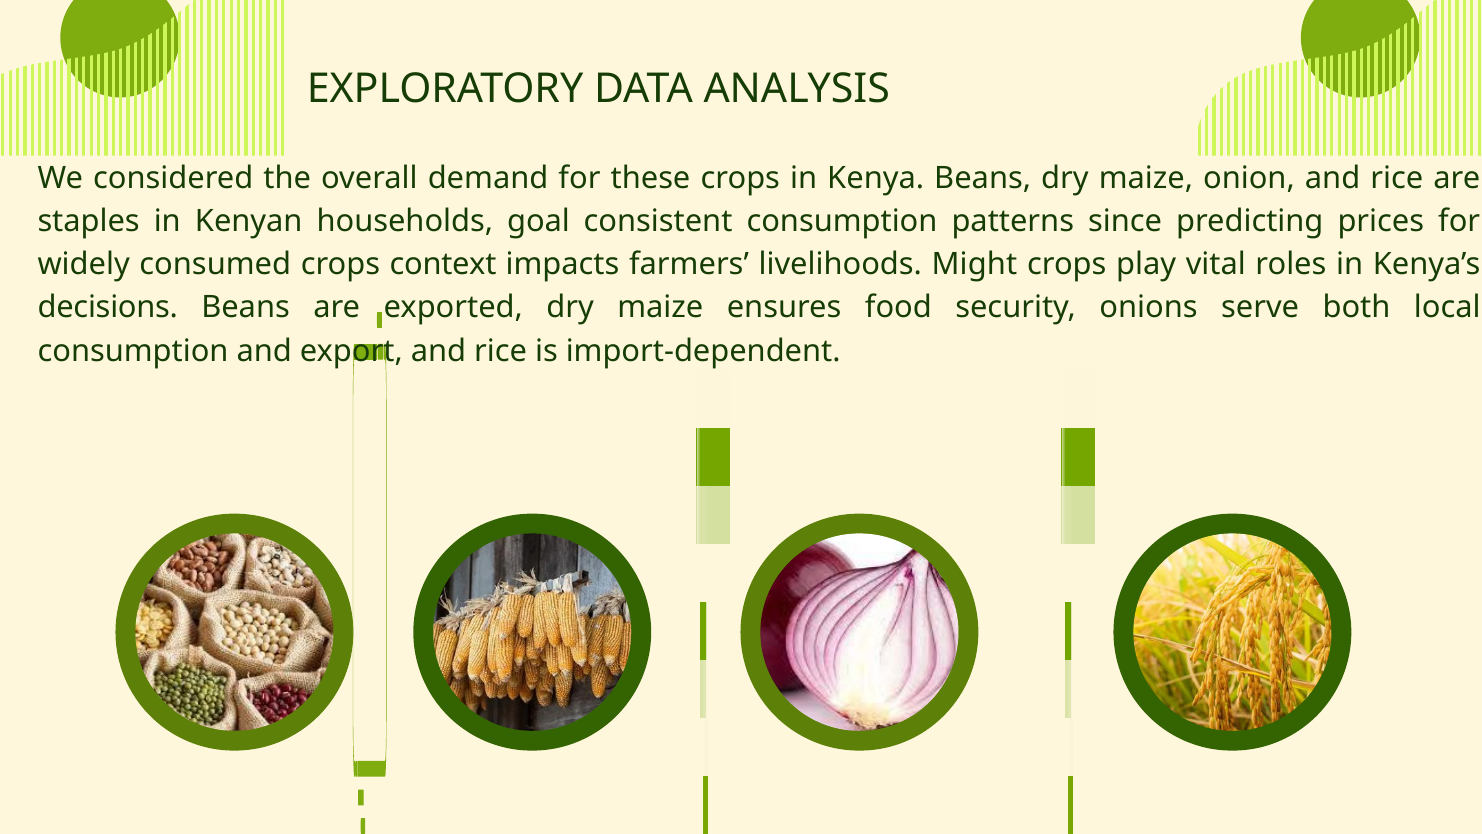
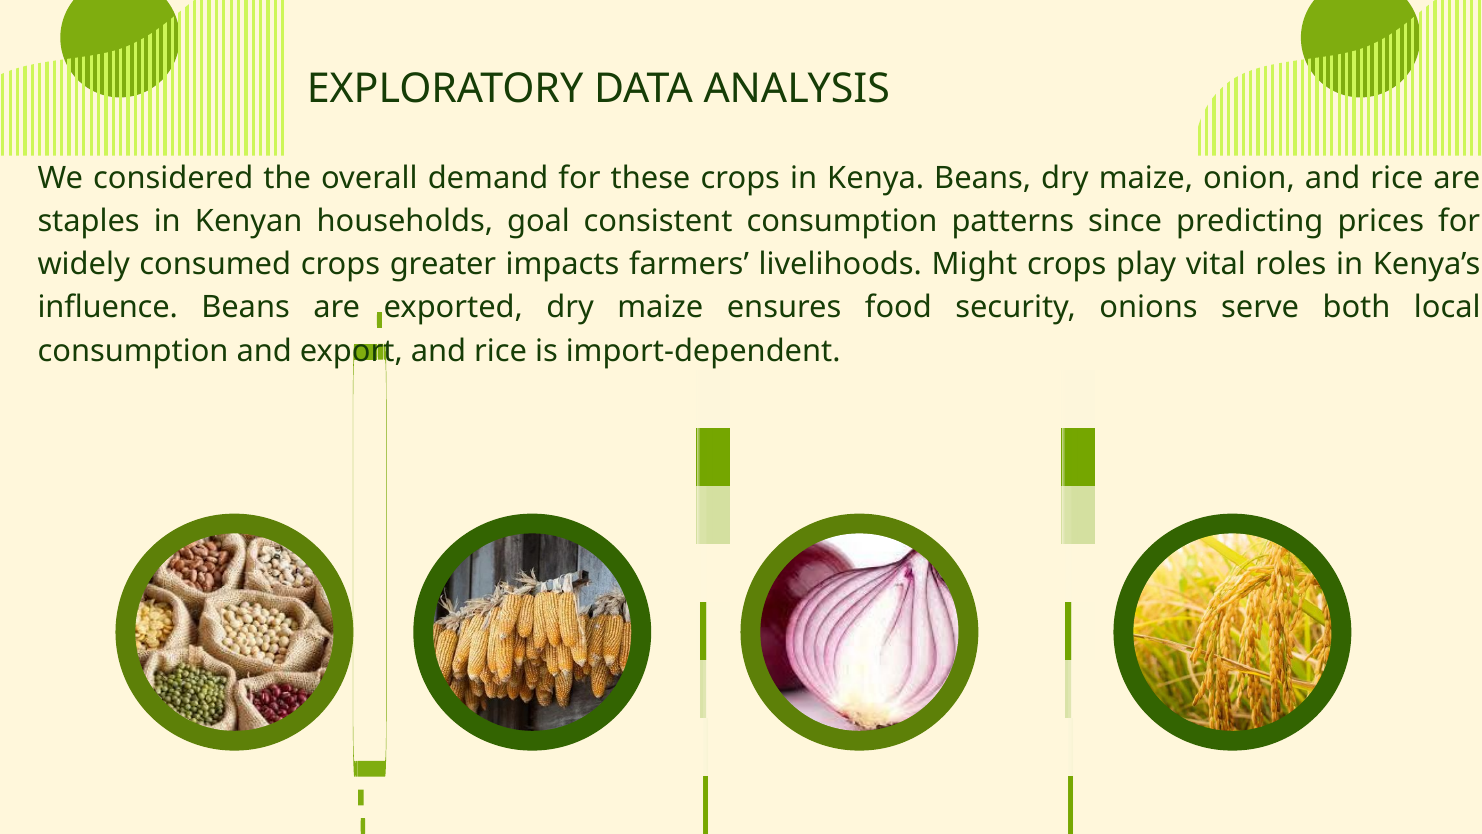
context: context -> greater
decisions: decisions -> influence
